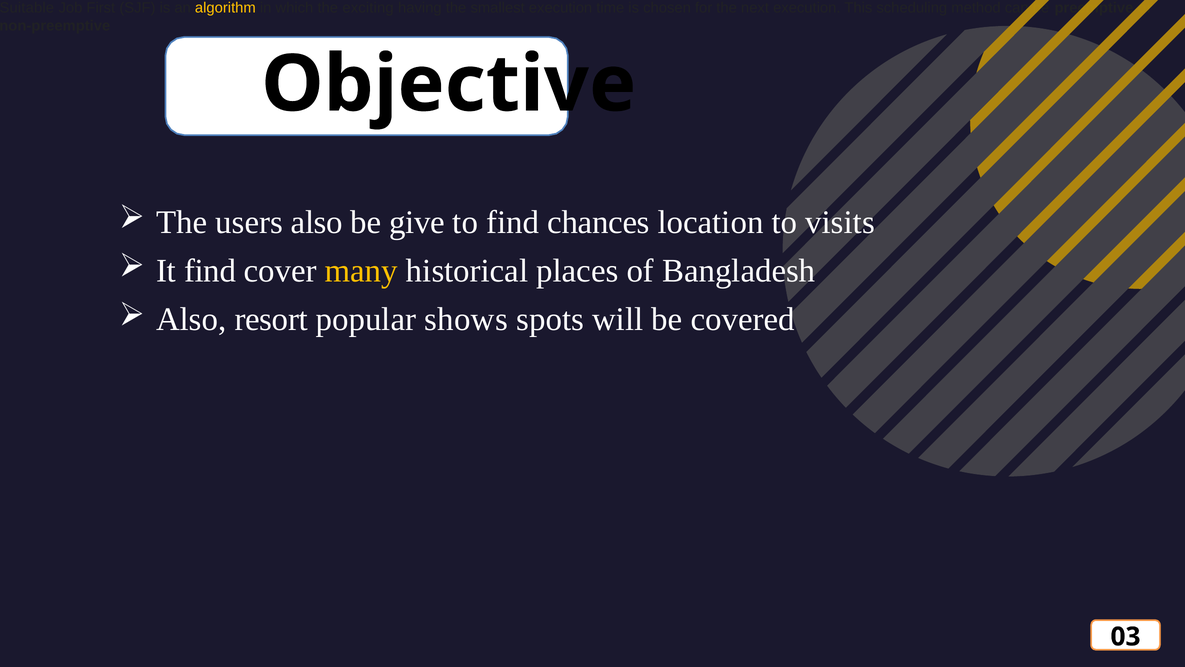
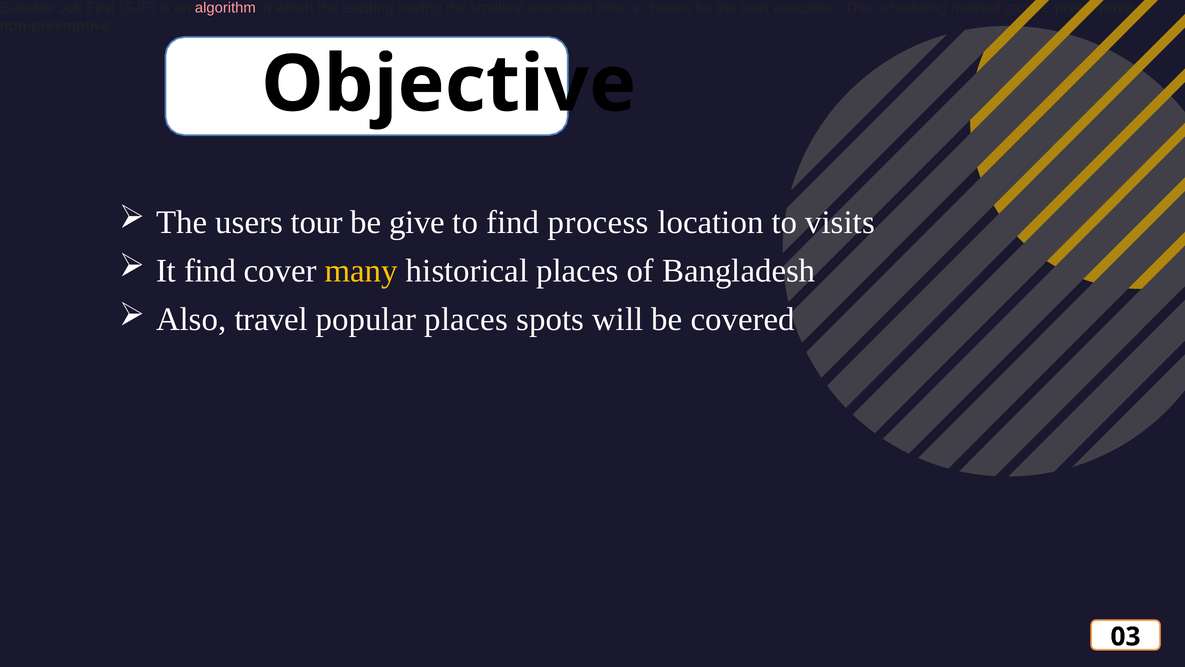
algorithm colour: yellow -> pink
users also: also -> tour
chances: chances -> process
resort: resort -> travel
popular shows: shows -> places
